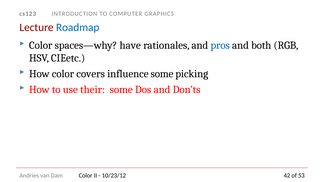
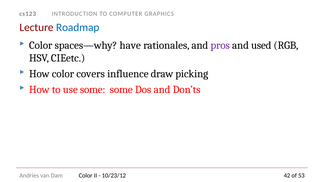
pros colour: blue -> purple
both: both -> used
influence some: some -> draw
use their: their -> some
